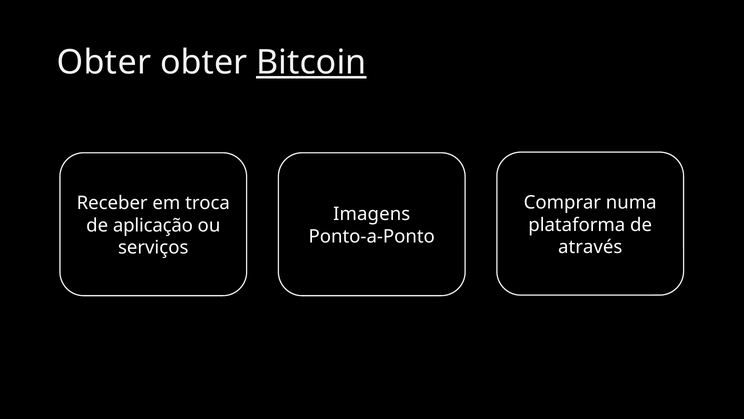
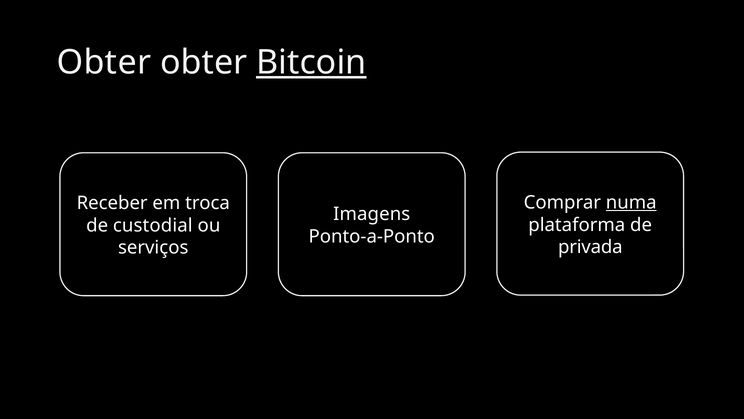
numa underline: none -> present
aplicação: aplicação -> custodial
através: através -> privada
